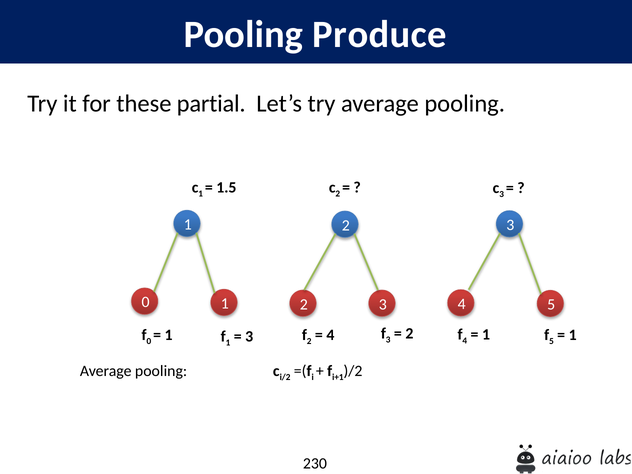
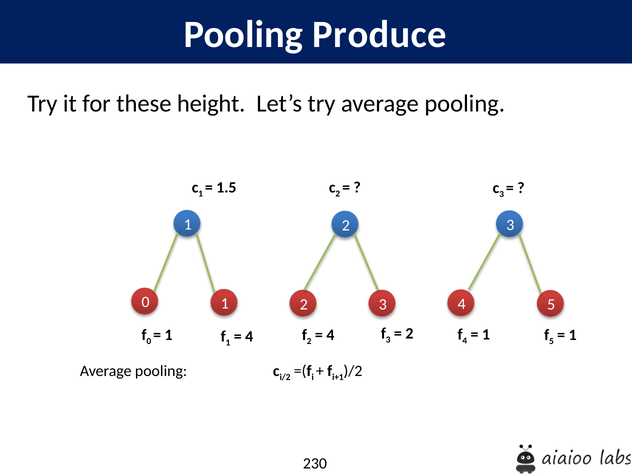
partial: partial -> height
3 at (249, 336): 3 -> 4
